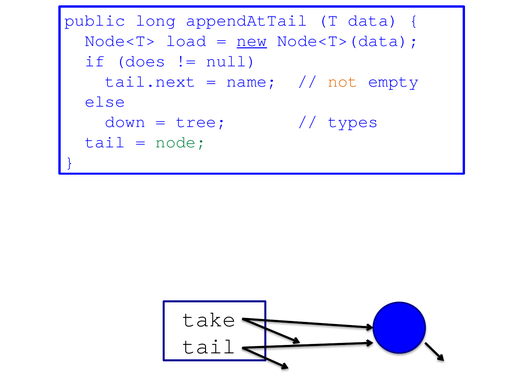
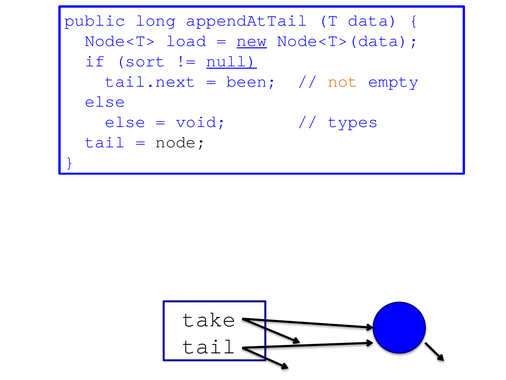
does: does -> sort
null underline: none -> present
name: name -> been
down at (125, 121): down -> else
tree: tree -> void
node colour: green -> black
